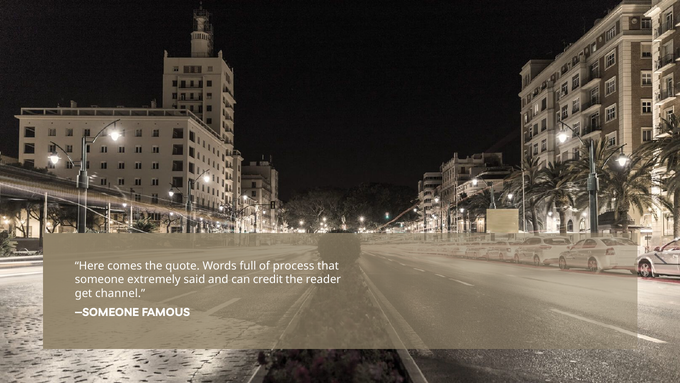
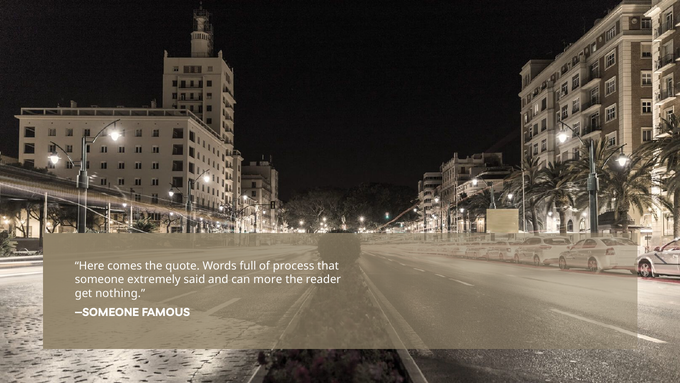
credit: credit -> more
channel: channel -> nothing
